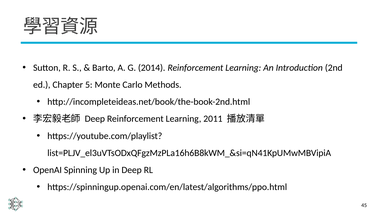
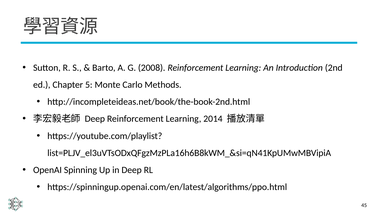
2014: 2014 -> 2008
2011: 2011 -> 2014
